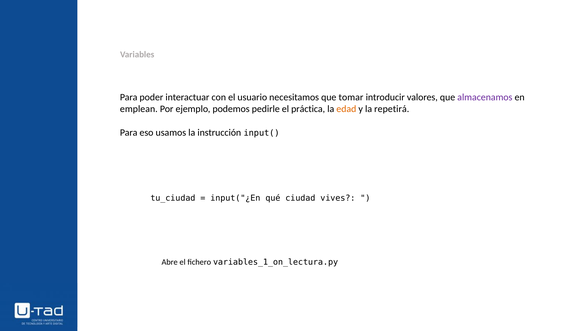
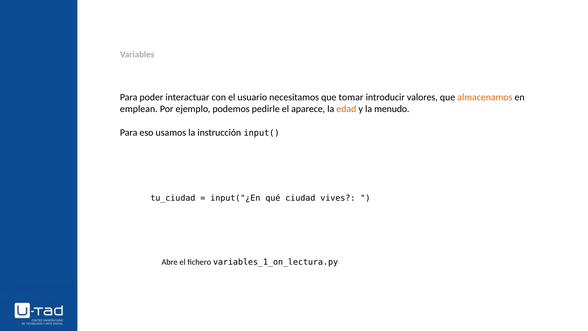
almacenamos colour: purple -> orange
práctica: práctica -> aparece
repetirá: repetirá -> menudo
